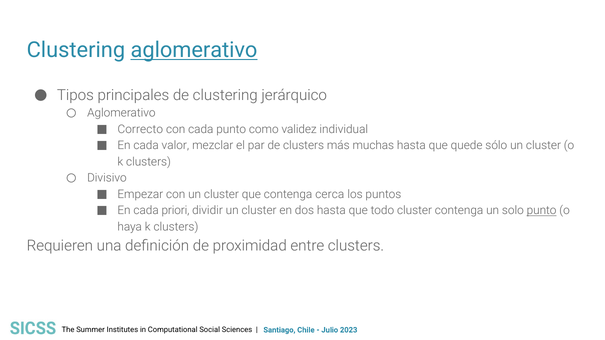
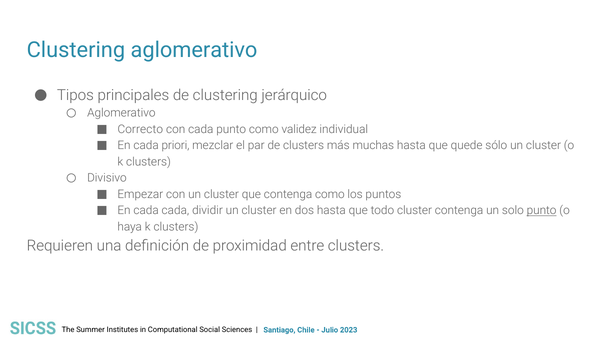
aglomerativo at (194, 50) underline: present -> none
valor: valor -> priori
contenga cerca: cerca -> como
cada priori: priori -> cada
